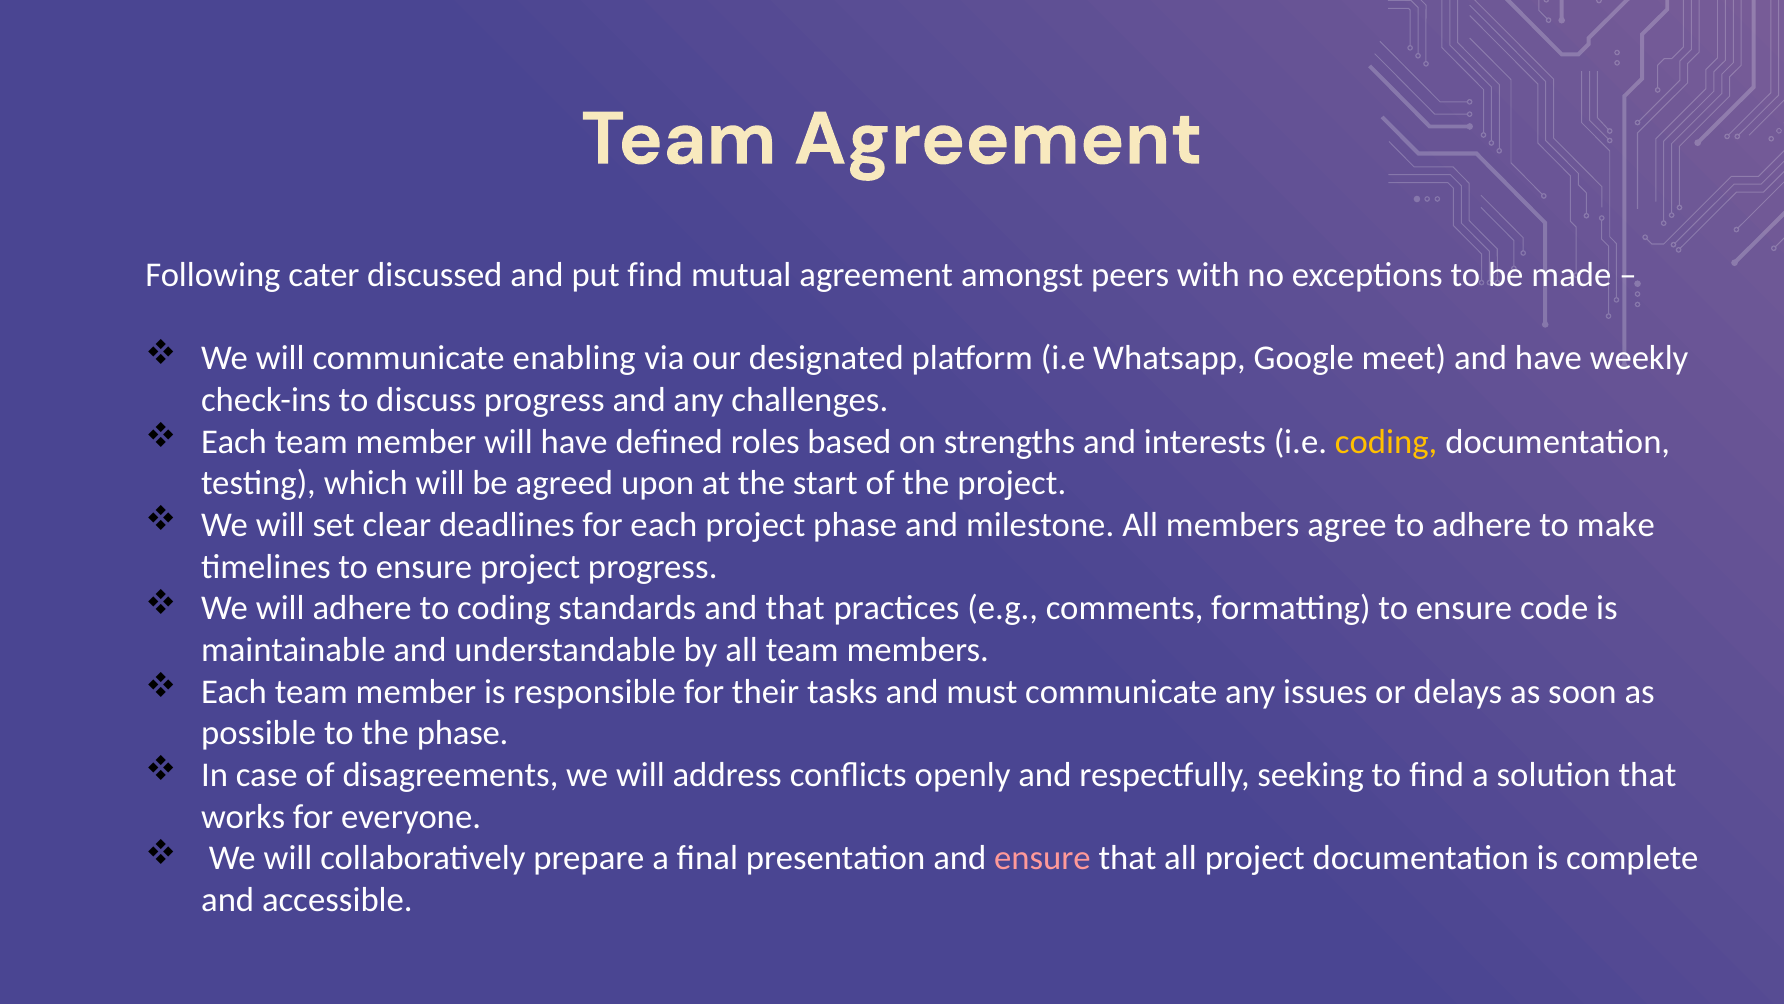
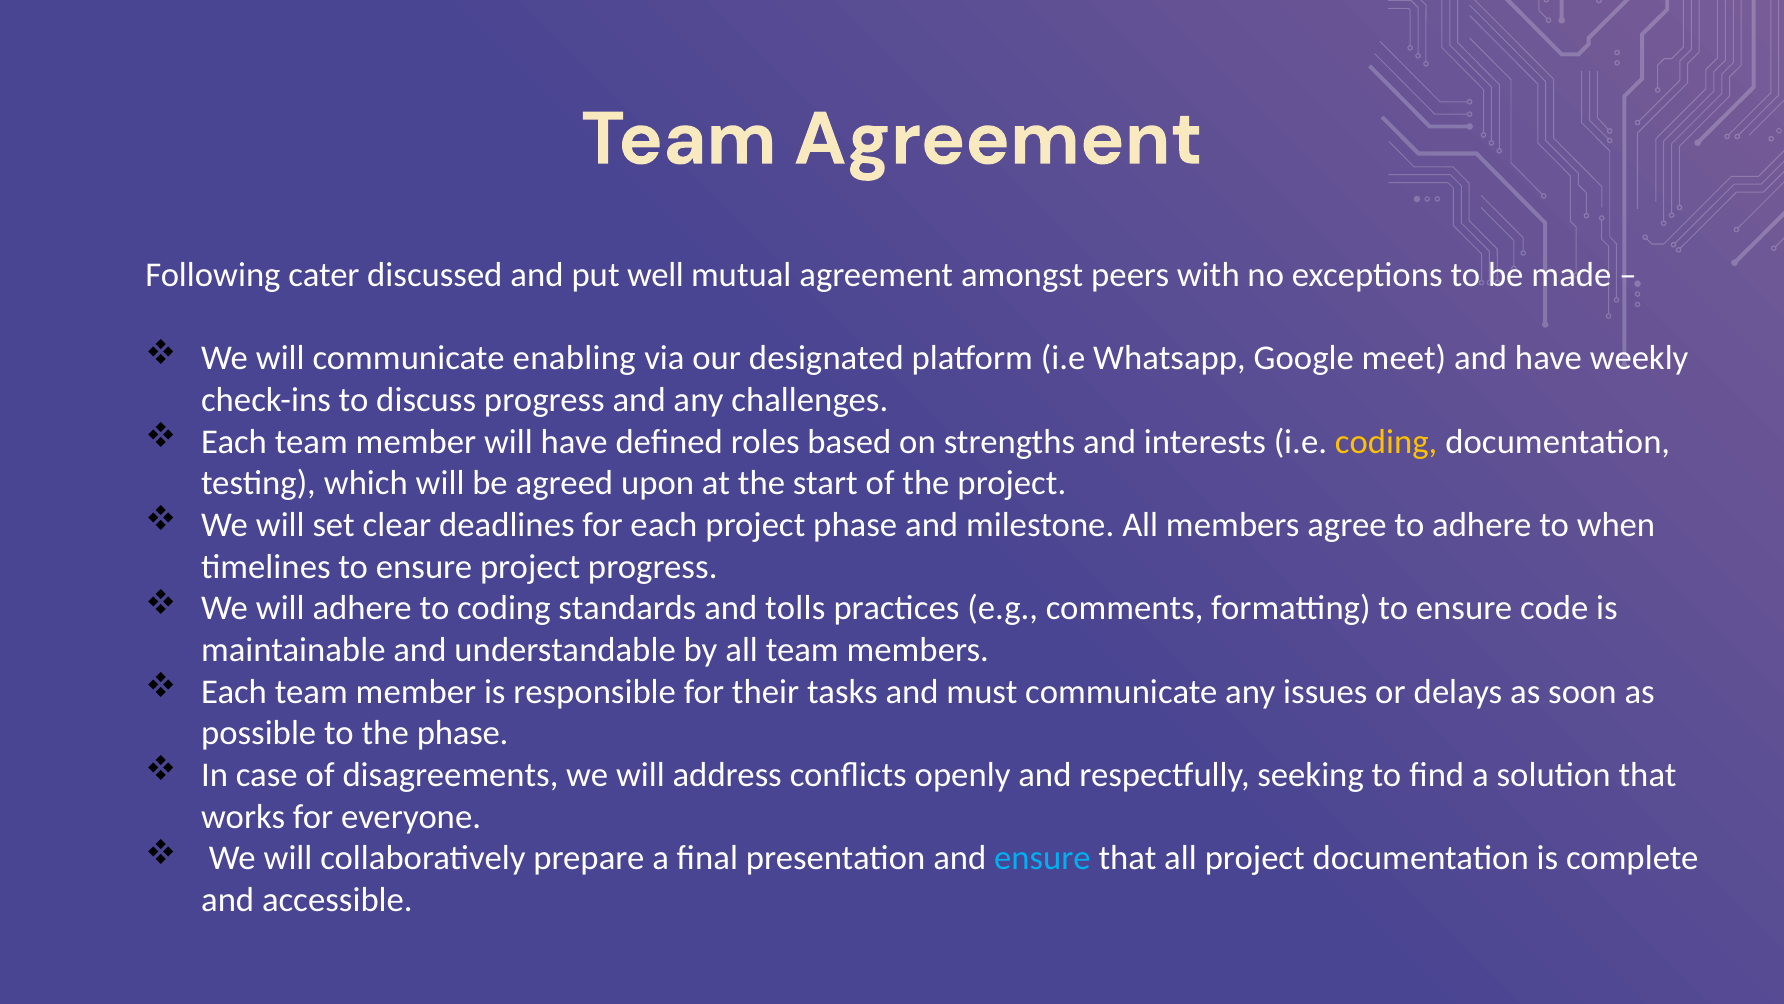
put find: find -> well
make: make -> when
and that: that -> tolls
ensure at (1042, 858) colour: pink -> light blue
